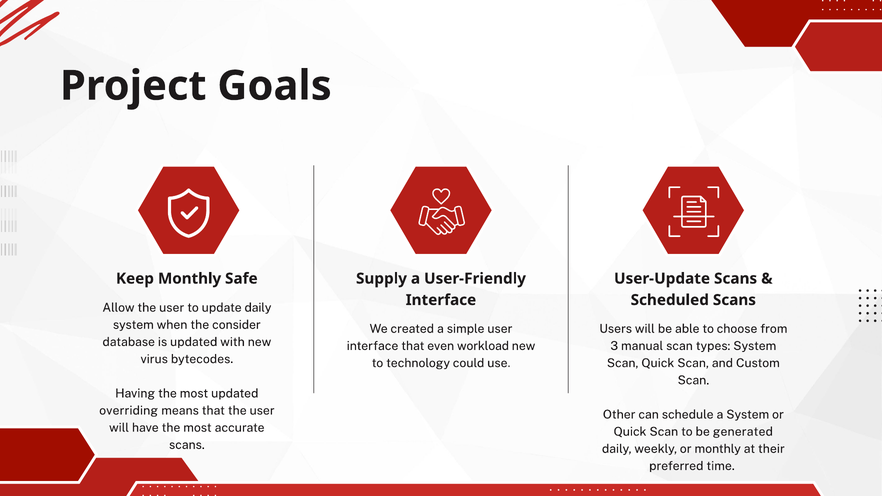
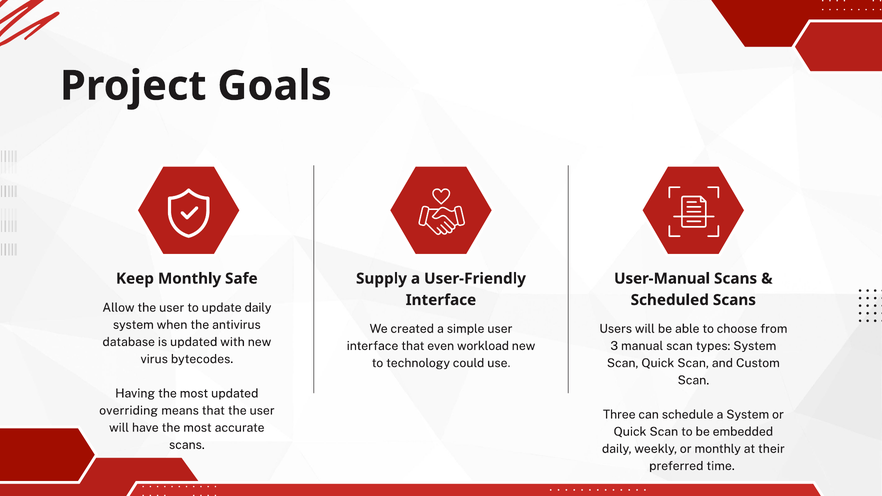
User-Update: User-Update -> User-Manual
consider: consider -> antivirus
Other: Other -> Three
generated: generated -> embedded
